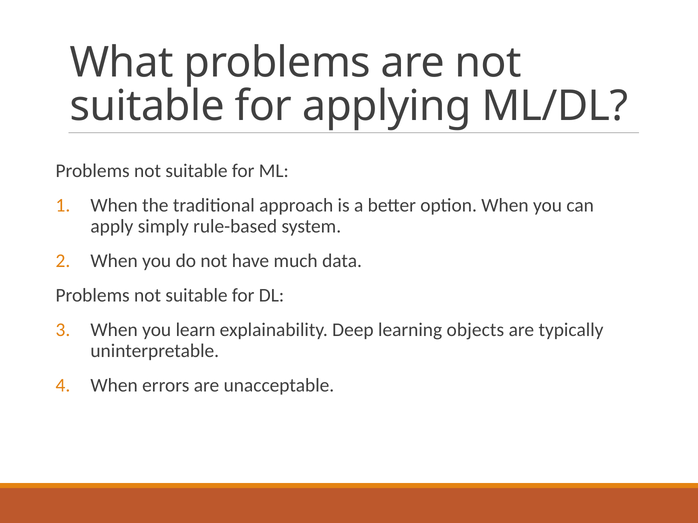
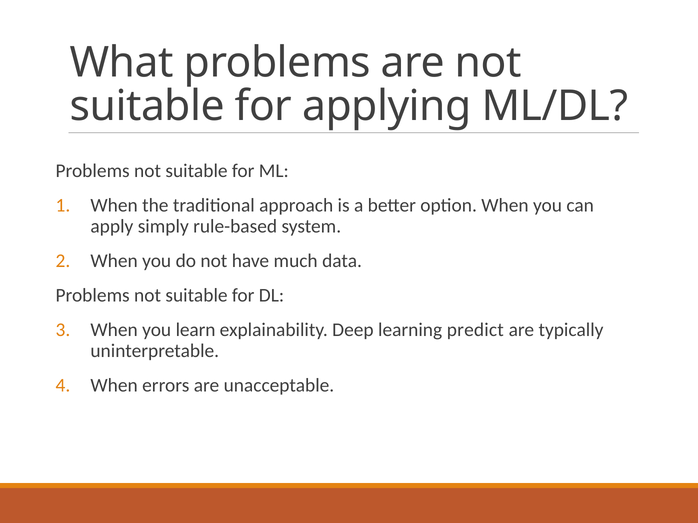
objects: objects -> predict
